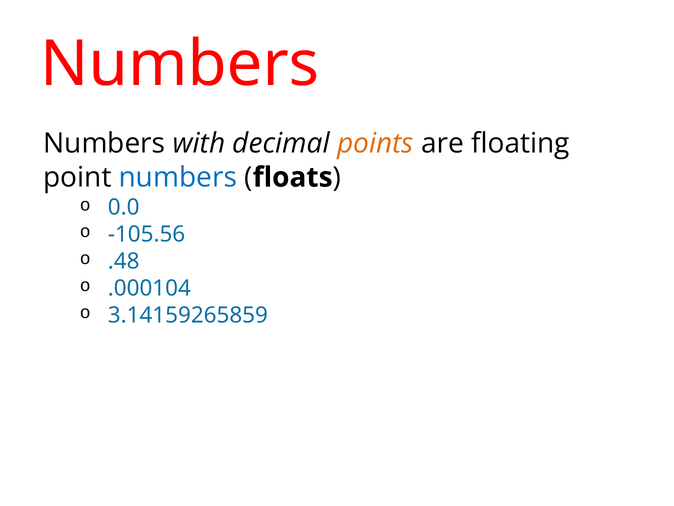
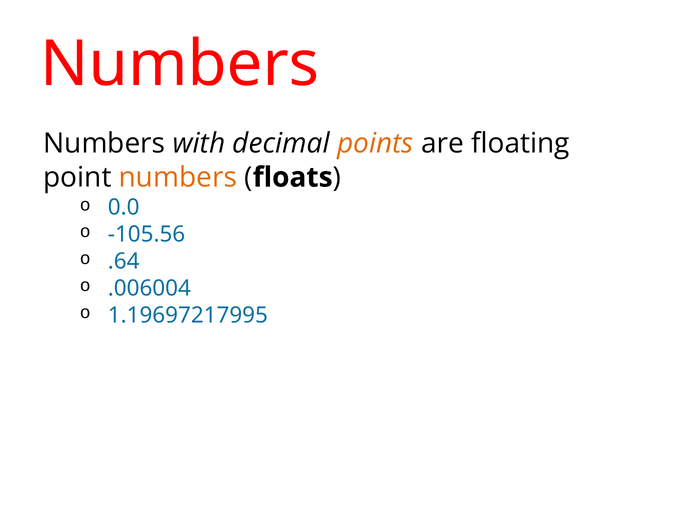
numbers at (178, 177) colour: blue -> orange
.48: .48 -> .64
.000104: .000104 -> .006004
3.14159265859: 3.14159265859 -> 1.19697217995
